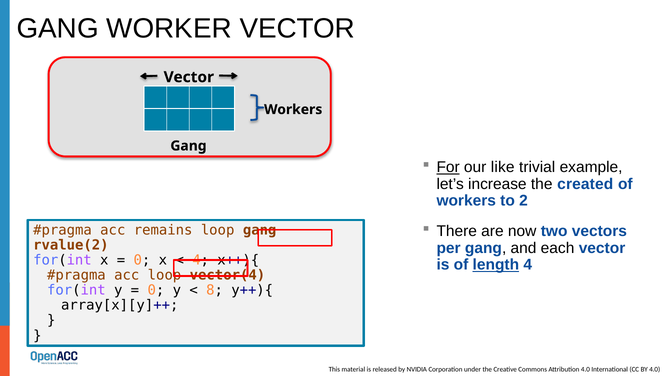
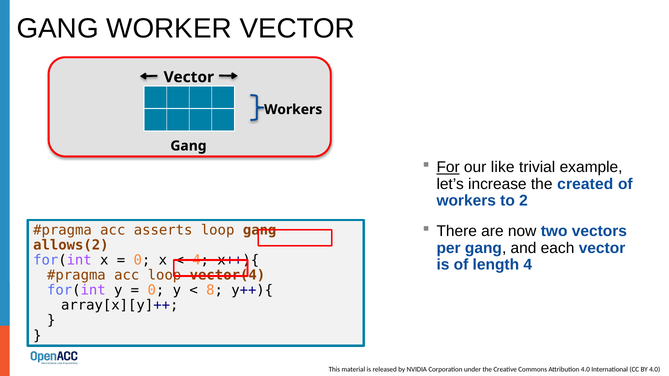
remains: remains -> asserts
rvalue(2: rvalue(2 -> allows(2
length underline: present -> none
